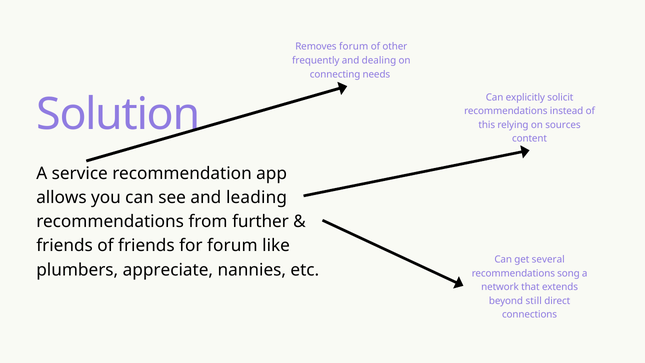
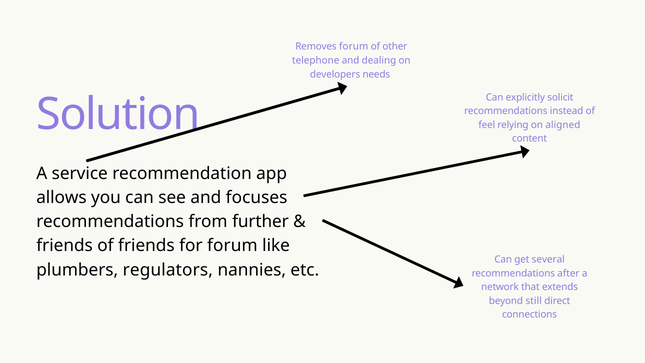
frequently: frequently -> telephone
connecting: connecting -> developers
this: this -> feel
sources: sources -> aligned
leading: leading -> focuses
appreciate: appreciate -> regulators
song: song -> after
